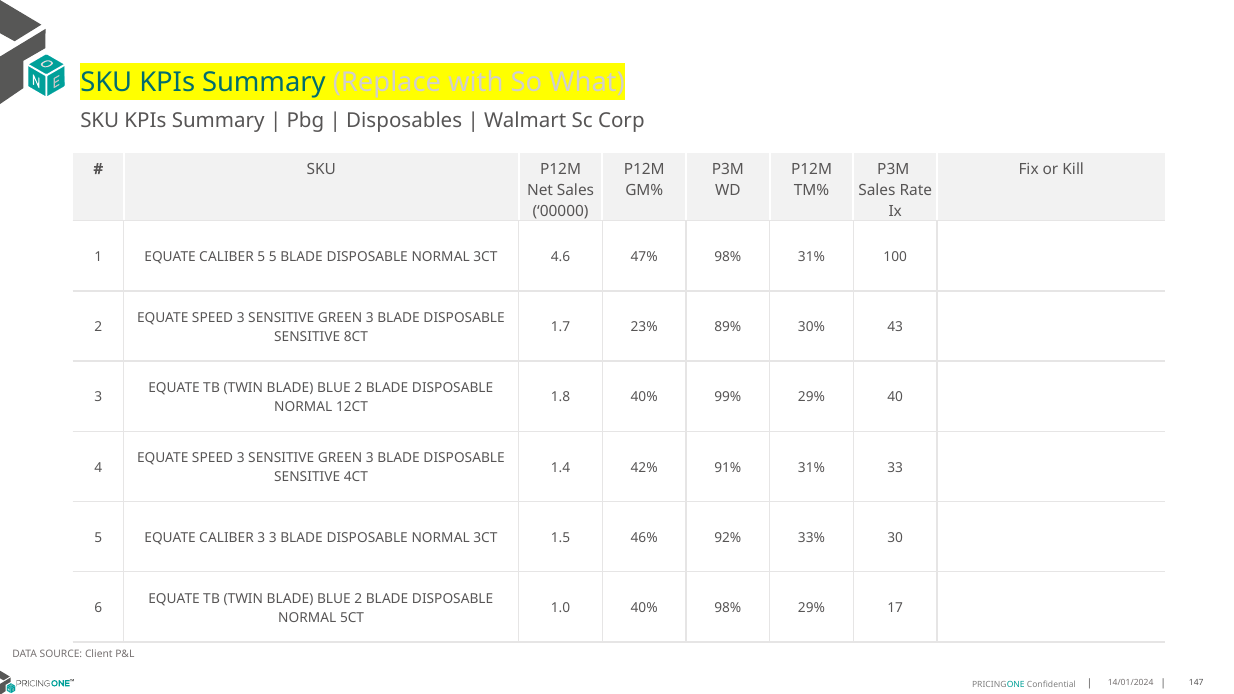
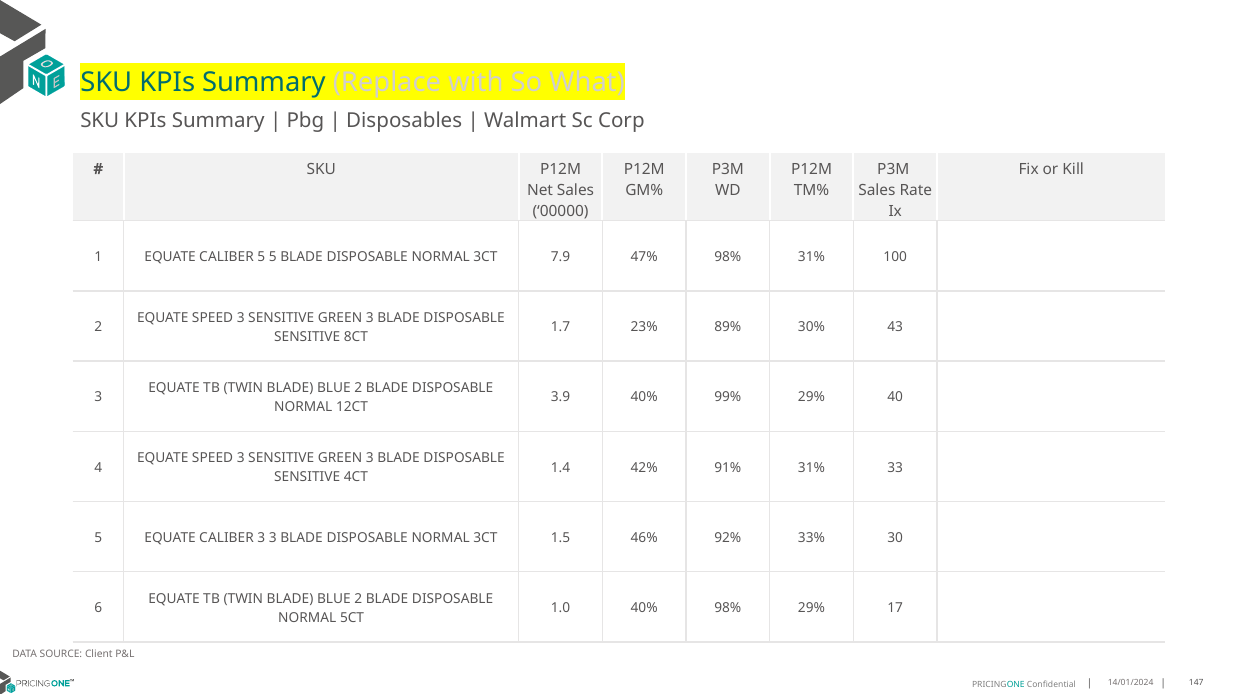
4.6: 4.6 -> 7.9
1.8: 1.8 -> 3.9
